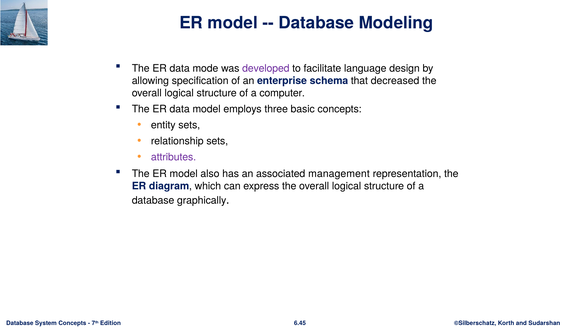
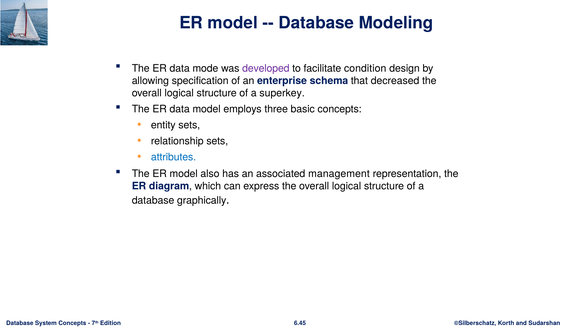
language: language -> condition
computer: computer -> superkey
attributes colour: purple -> blue
